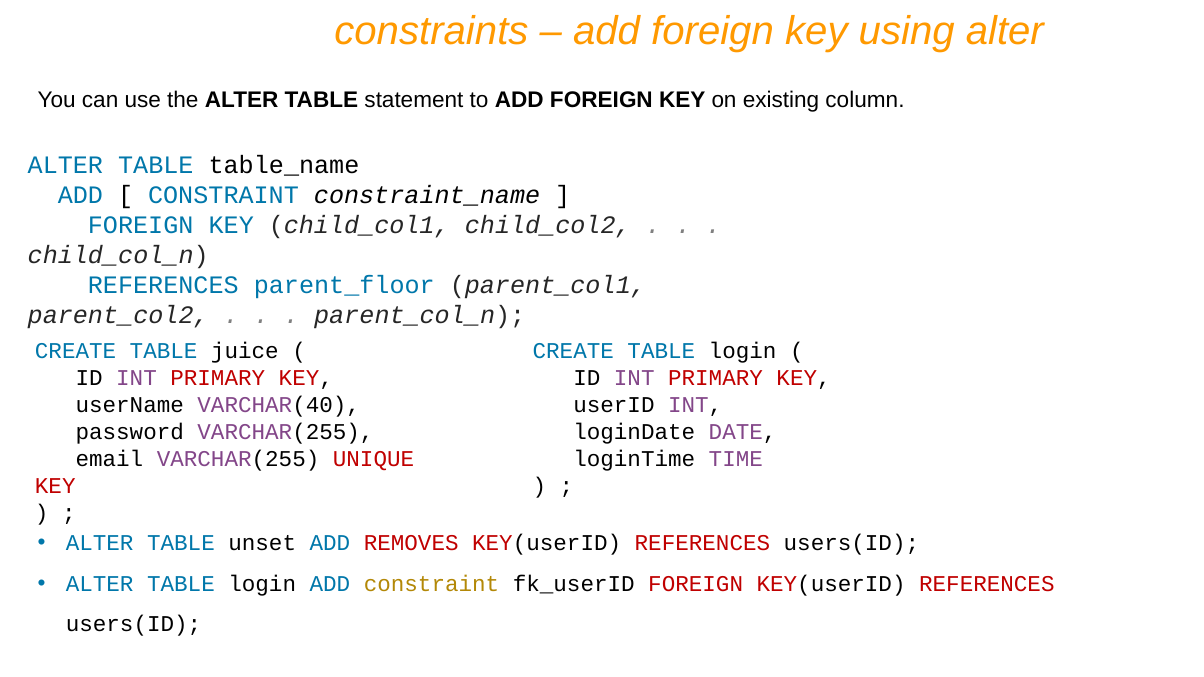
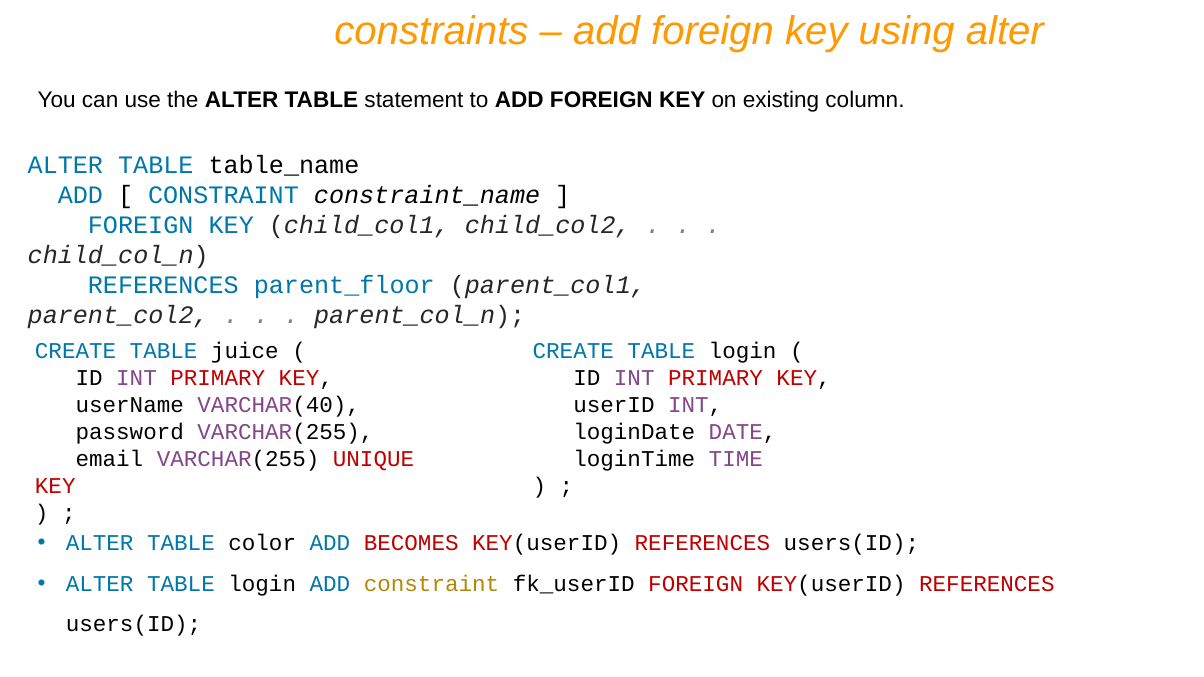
unset: unset -> color
REMOVES: REMOVES -> BECOMES
